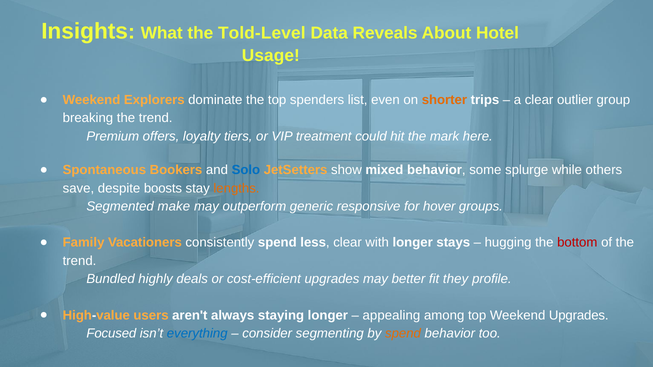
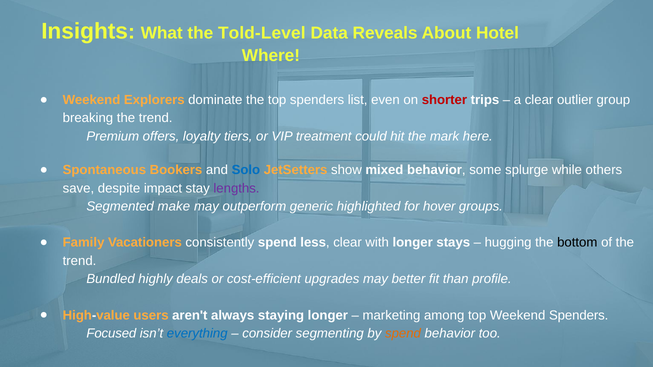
Usage: Usage -> Where
shorter colour: orange -> red
boosts: boosts -> impact
lengths colour: orange -> purple
responsive: responsive -> highlighted
bottom colour: red -> black
they: they -> than
appealing: appealing -> marketing
Weekend Upgrades: Upgrades -> Spenders
